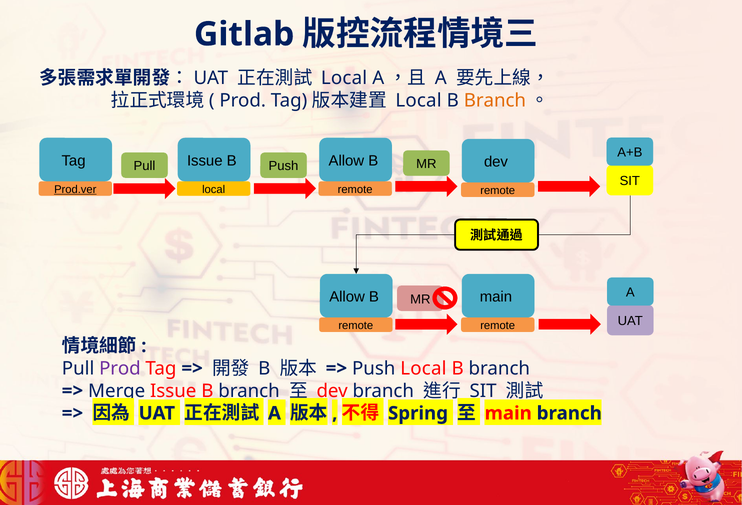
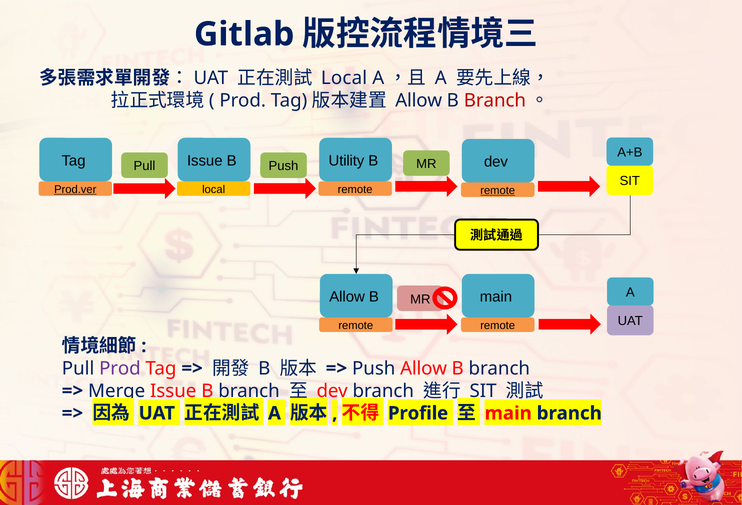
Local at (419, 101): Local -> Allow
Branch at (495, 101) colour: orange -> red
Push Allow: Allow -> Utility
remote at (498, 190) underline: none -> present
Push Local: Local -> Allow
Spring: Spring -> Profile
